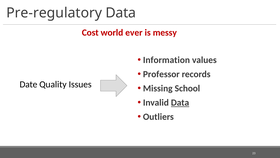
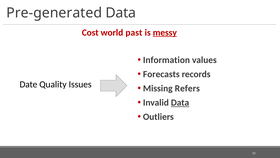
Pre-regulatory: Pre-regulatory -> Pre-generated
ever: ever -> past
messy underline: none -> present
Professor: Professor -> Forecasts
School: School -> Refers
